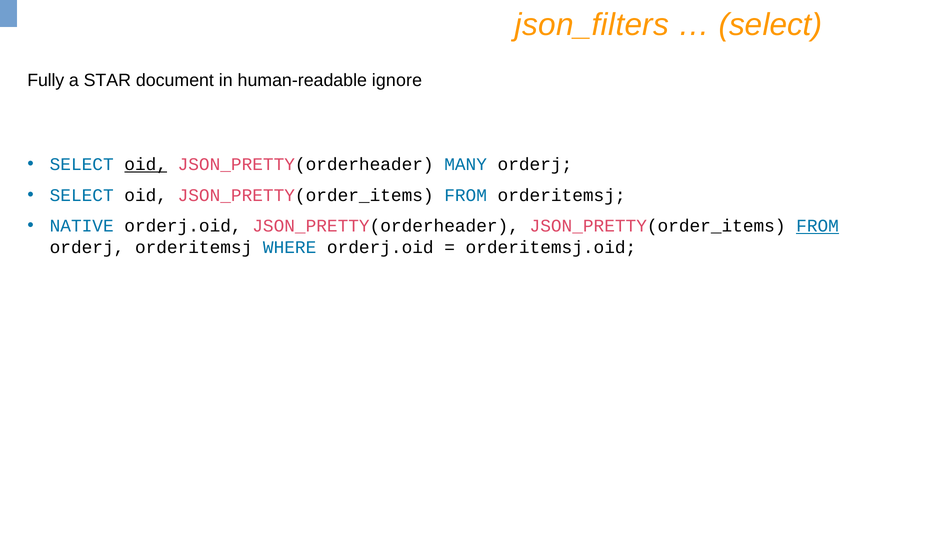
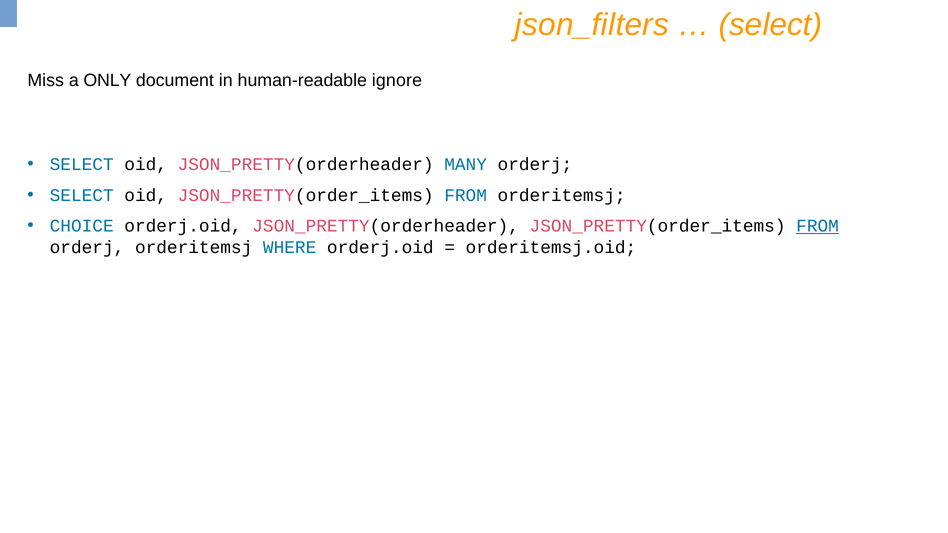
Fully: Fully -> Miss
STAR: STAR -> ONLY
oid at (146, 164) underline: present -> none
NATIVE: NATIVE -> CHOICE
